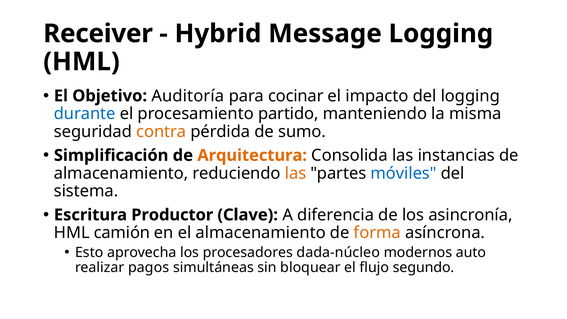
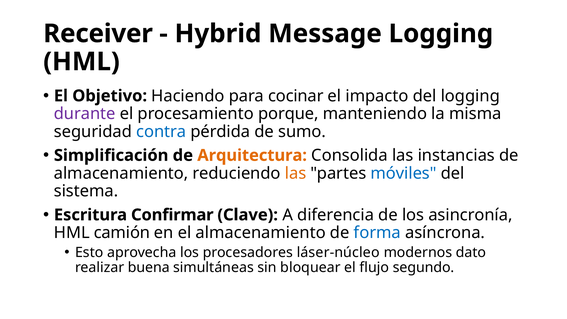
Auditoría: Auditoría -> Haciendo
durante colour: blue -> purple
partido: partido -> porque
contra colour: orange -> blue
Productor: Productor -> Confirmar
forma colour: orange -> blue
dada-núcleo: dada-núcleo -> láser-núcleo
auto: auto -> dato
pagos: pagos -> buena
